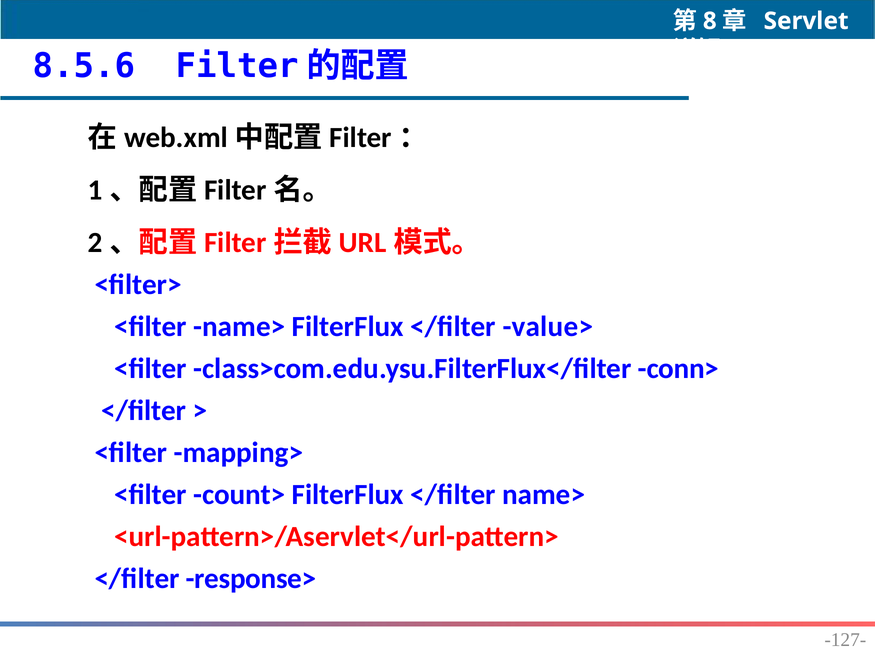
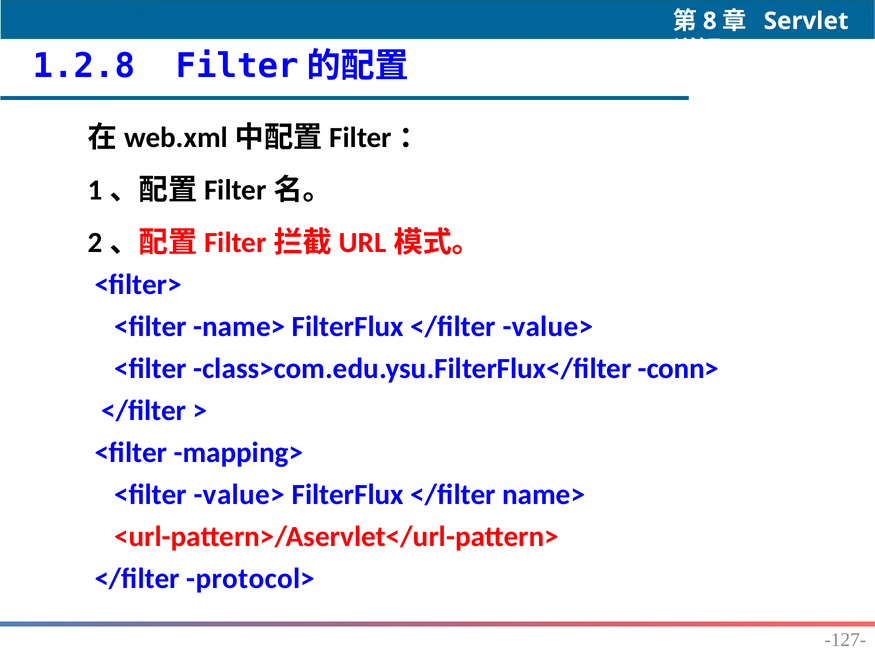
8.5.6: 8.5.6 -> 1.2.8
<filter count>: count> -> value>
response>: response> -> protocol>
